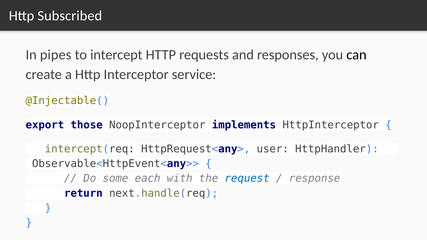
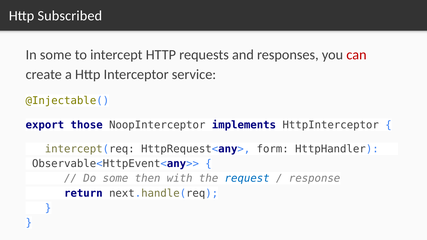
In pipes: pipes -> some
can colour: black -> red
user: user -> form
each: each -> then
